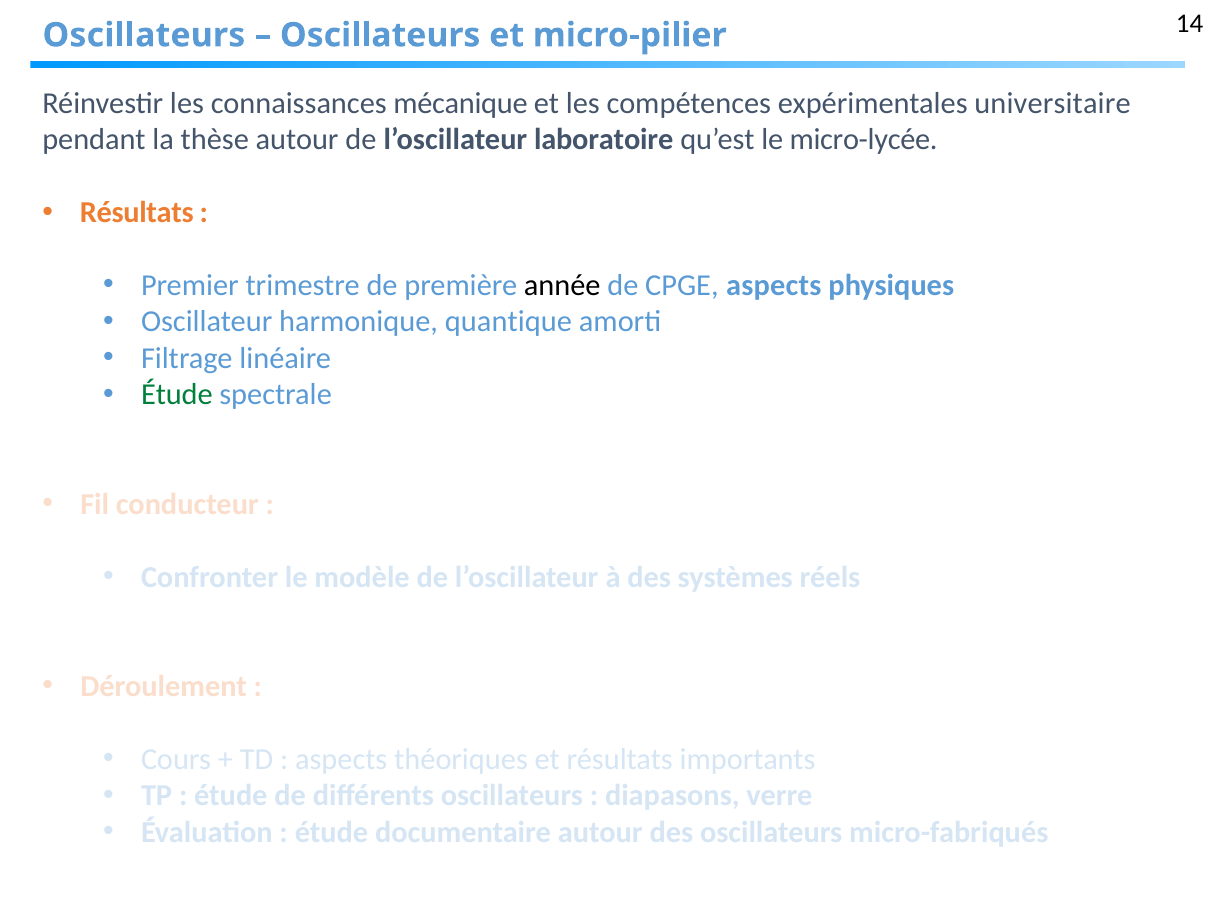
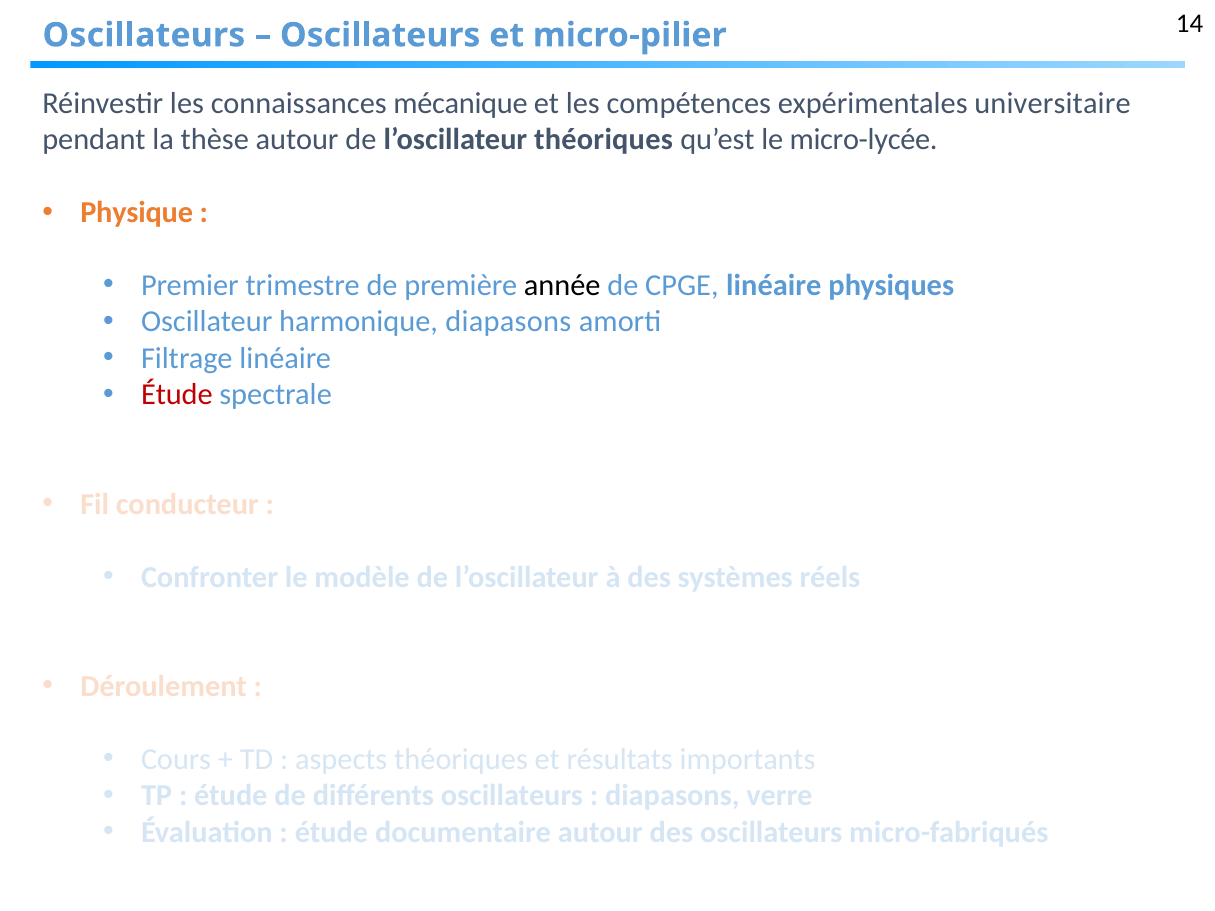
l’oscillateur laboratoire: laboratoire -> théoriques
Résultats at (137, 213): Résultats -> Physique
CPGE aspects: aspects -> linéaire
harmonique quantique: quantique -> diapasons
Étude at (177, 395) colour: green -> red
